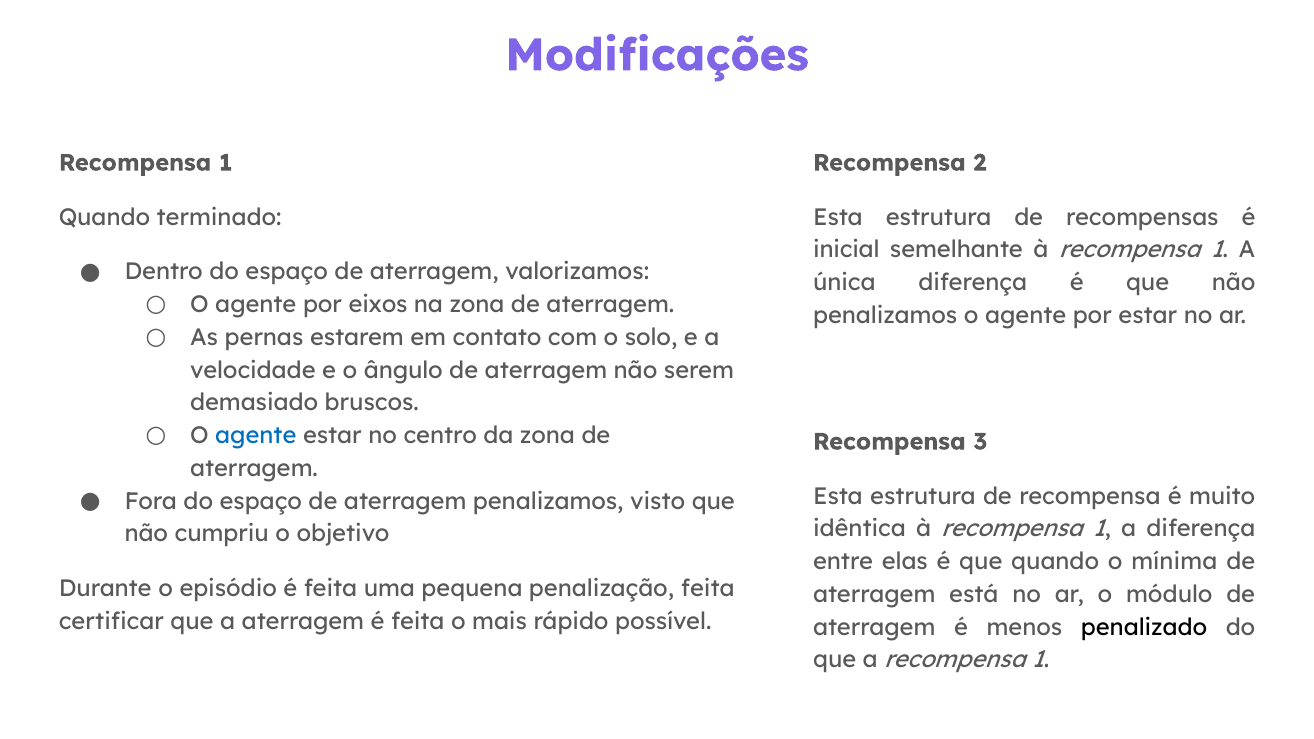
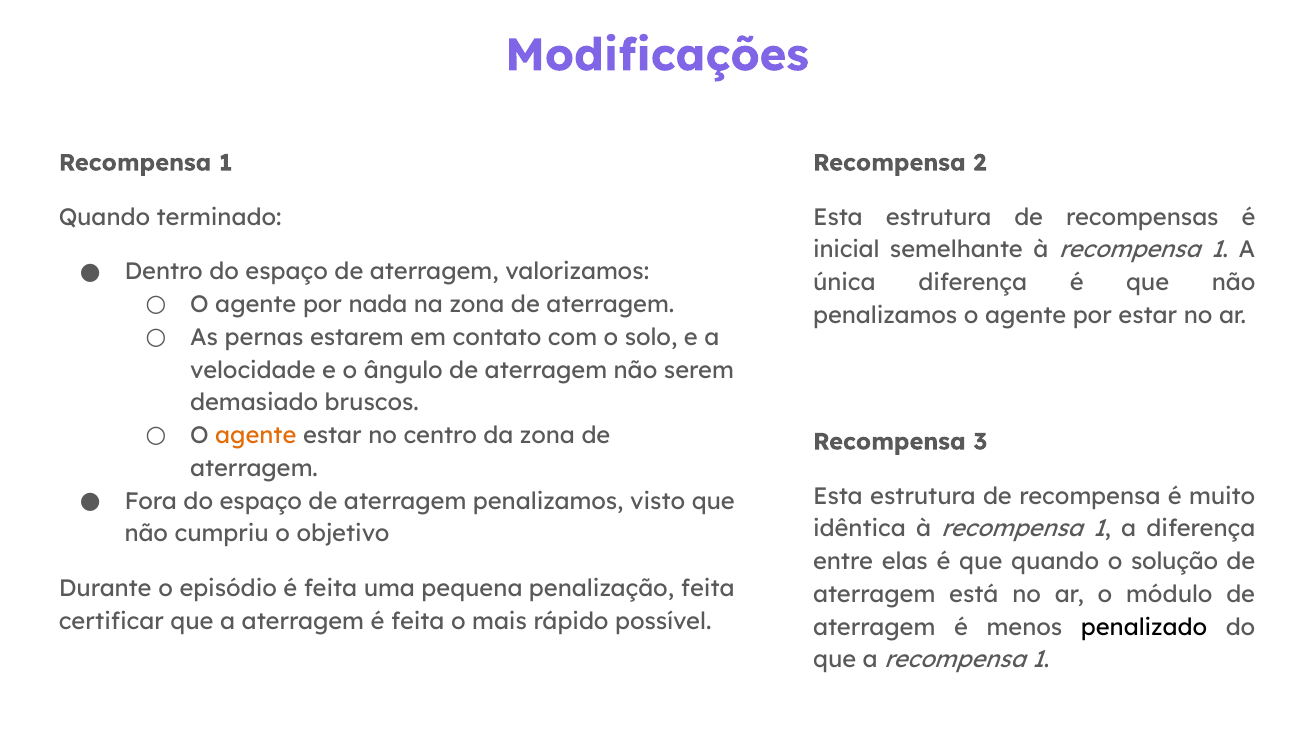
eixos: eixos -> nada
agente at (256, 436) colour: blue -> orange
mínima: mínima -> solução
